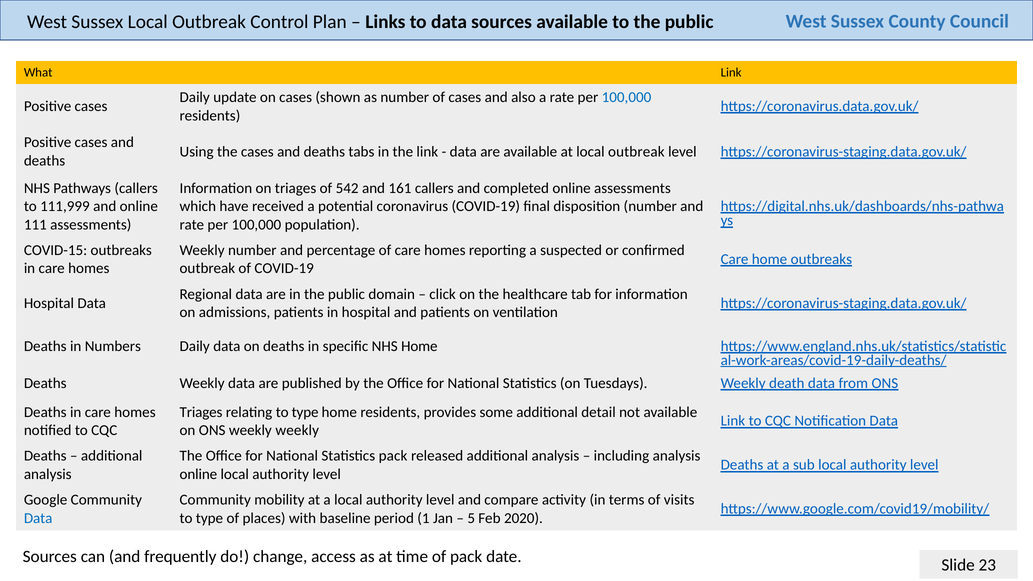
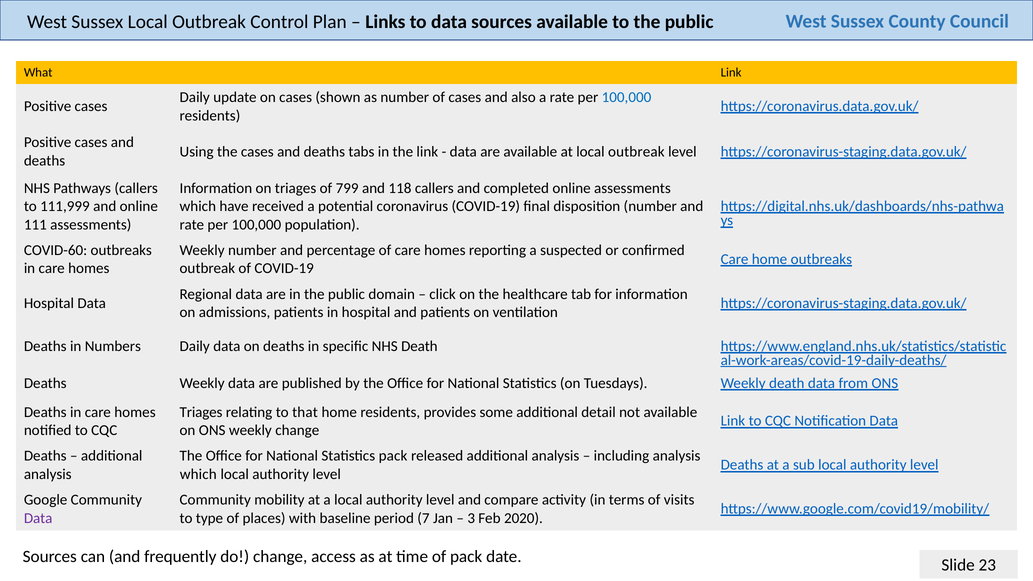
542: 542 -> 799
161: 161 -> 118
COVID-15: COVID-15 -> COVID-60
NHS Home: Home -> Death
relating to type: type -> that
weekly weekly: weekly -> change
online at (198, 474): online -> which
Data at (38, 518) colour: blue -> purple
1: 1 -> 7
5: 5 -> 3
